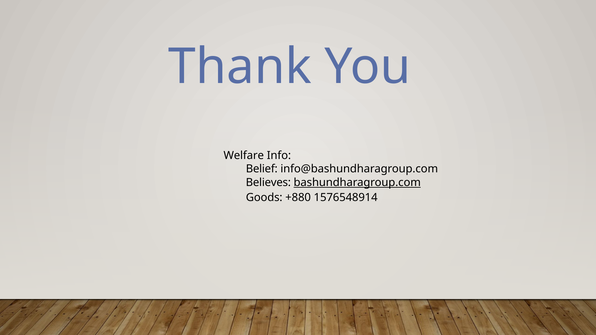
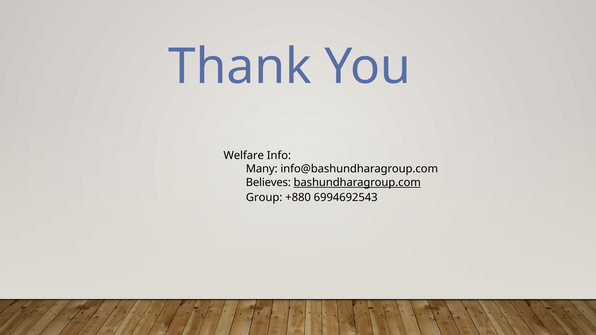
Belief: Belief -> Many
Goods: Goods -> Group
1576548914: 1576548914 -> 6994692543
